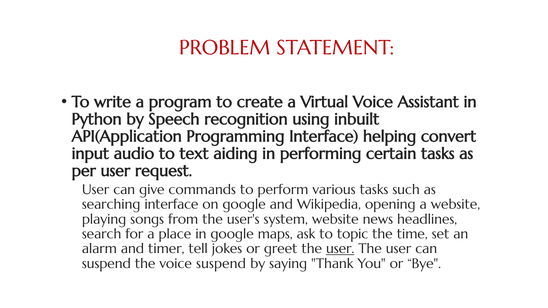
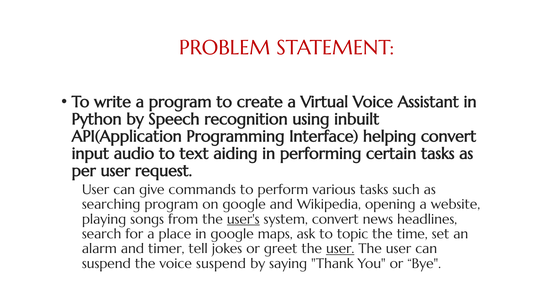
searching interface: interface -> program
user's underline: none -> present
system website: website -> convert
